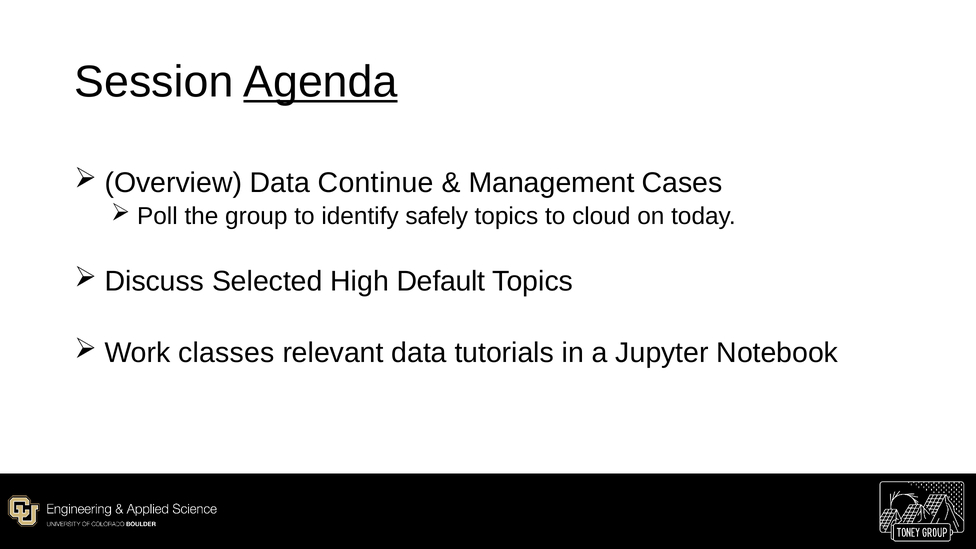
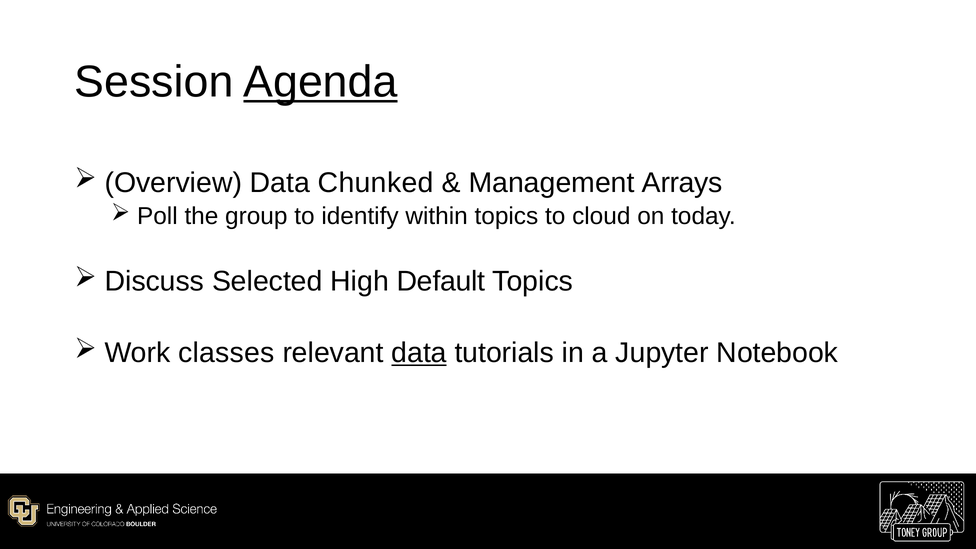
Continue: Continue -> Chunked
Cases: Cases -> Arrays
safely: safely -> within
data at (419, 353) underline: none -> present
